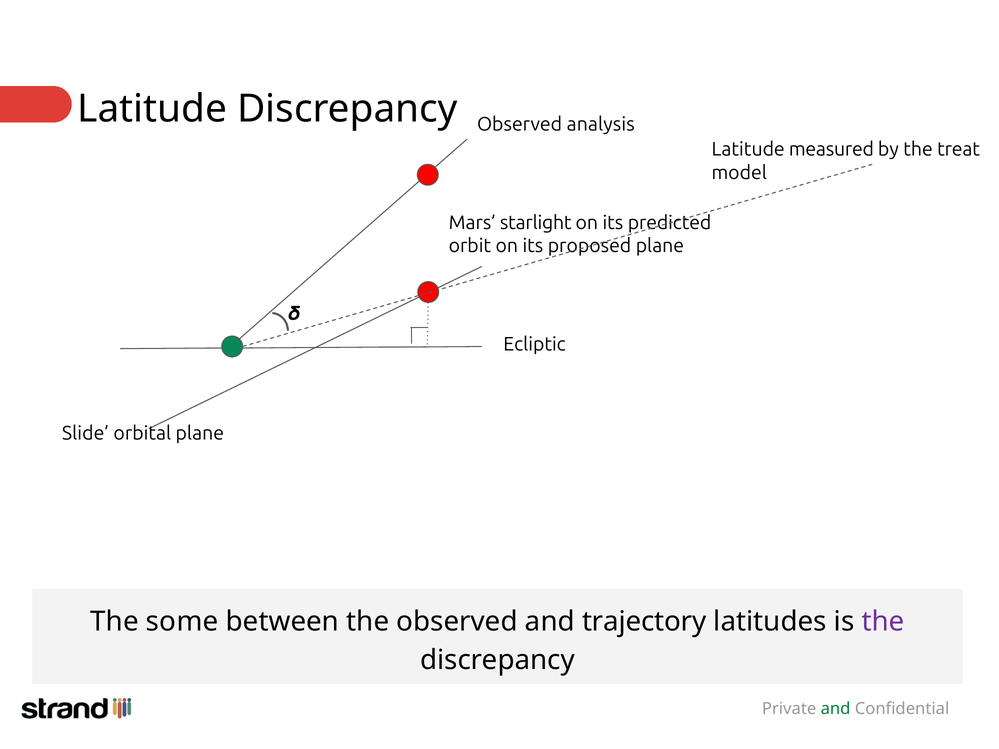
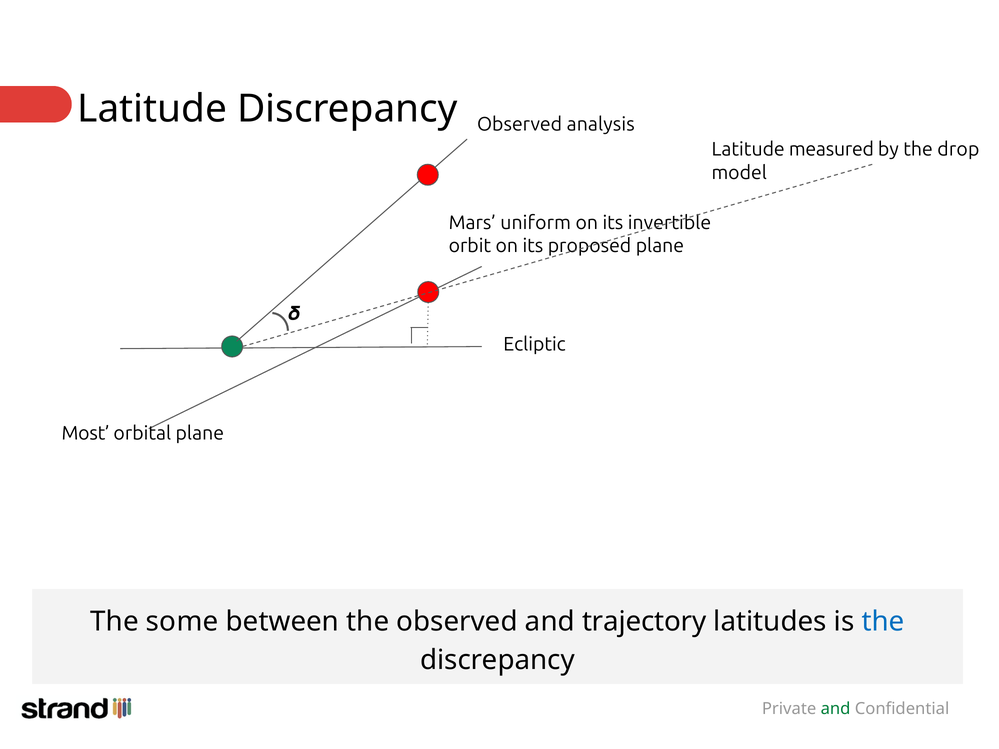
treat: treat -> drop
starlight: starlight -> uniform
predicted: predicted -> invertible
Slide: Slide -> Most
the at (883, 622) colour: purple -> blue
